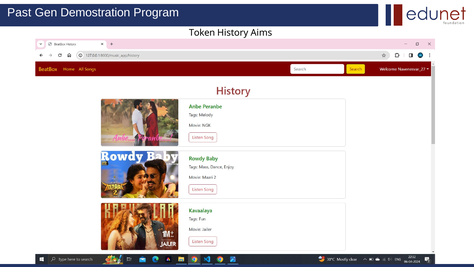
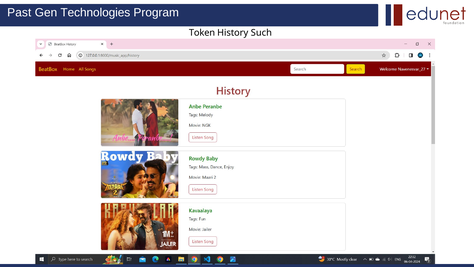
Demostration: Demostration -> Technologies
Aims: Aims -> Such
